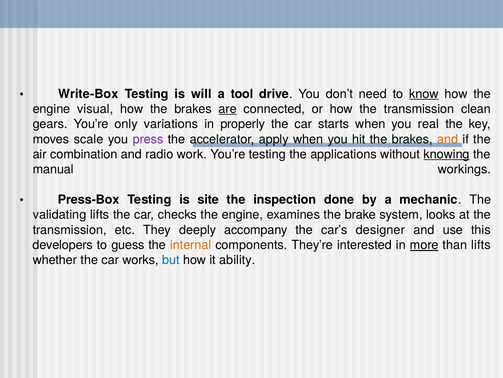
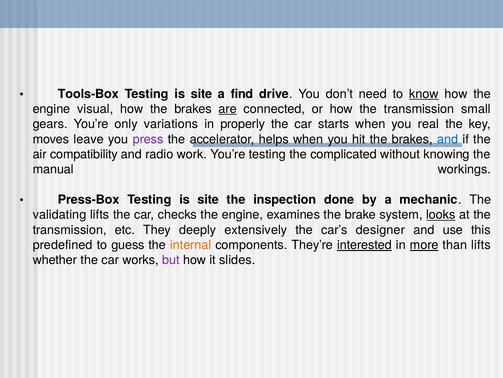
Write-Box: Write-Box -> Tools-Box
will at (201, 94): will -> site
tool: tool -> find
clean: clean -> small
scale: scale -> leave
apply: apply -> helps
and at (448, 139) colour: orange -> blue
combination: combination -> compatibility
applications: applications -> complicated
knowing underline: present -> none
looks underline: none -> present
accompany: accompany -> extensively
developers: developers -> predefined
interested underline: none -> present
but colour: blue -> purple
ability: ability -> slides
